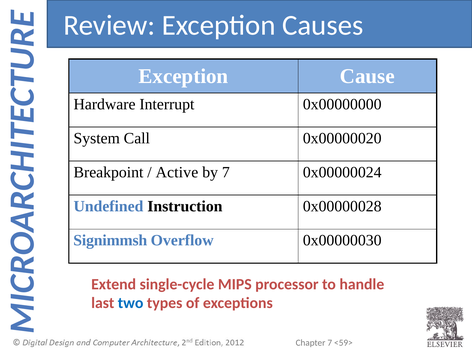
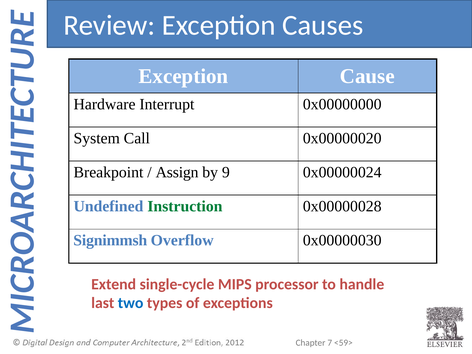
Active: Active -> Assign
by 7: 7 -> 9
Instruction colour: black -> green
